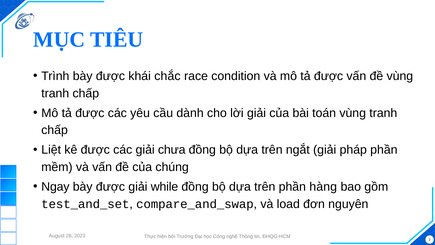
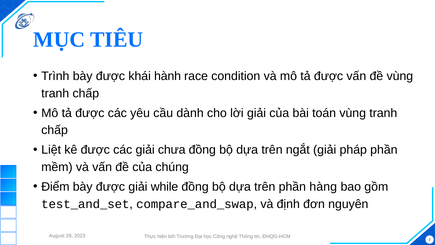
chắc: chắc -> hành
Ngay: Ngay -> Điểm
load: load -> định
